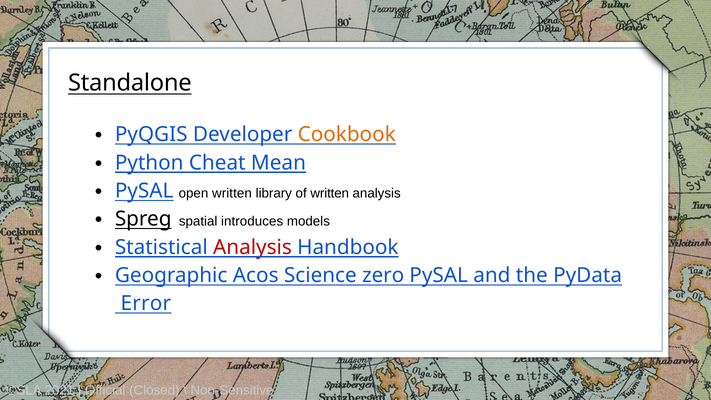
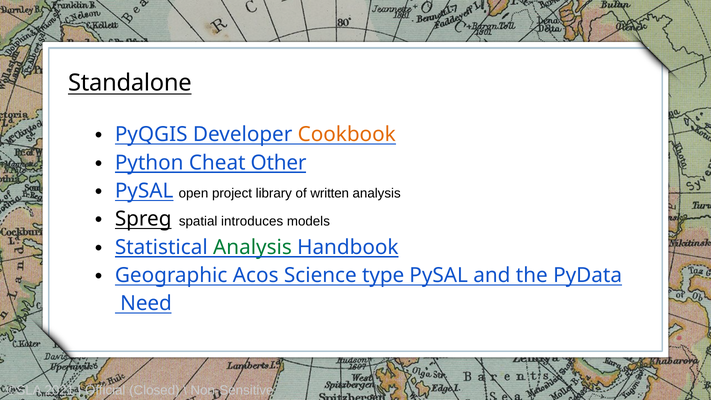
Mean: Mean -> Other
open written: written -> project
Analysis at (252, 247) colour: red -> green
zero: zero -> type
Error: Error -> Need
